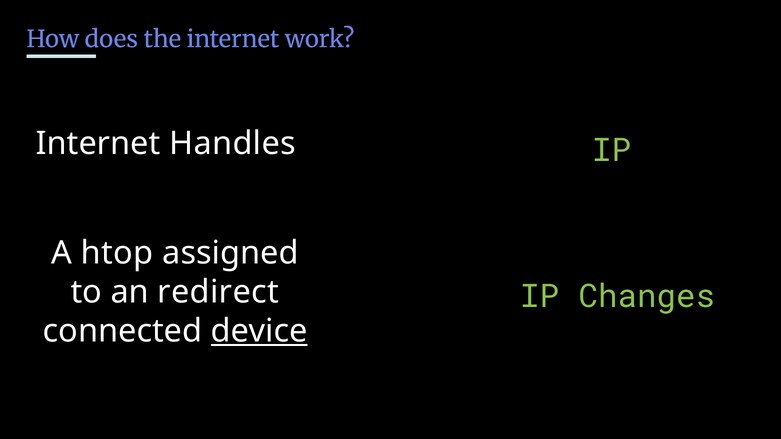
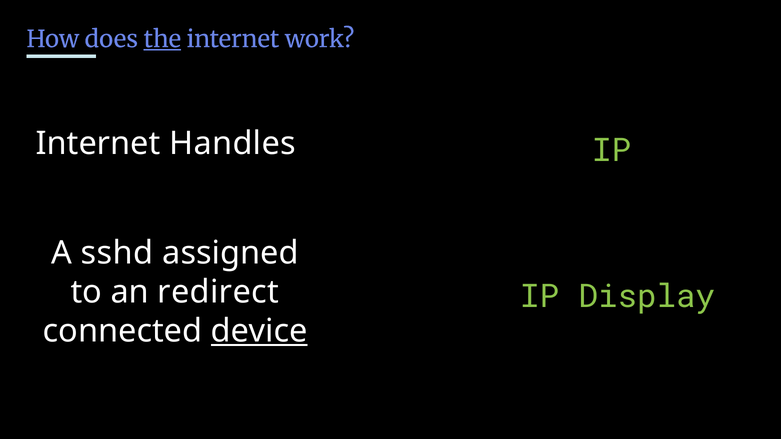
the underline: none -> present
htop: htop -> sshd
Changes: Changes -> Display
